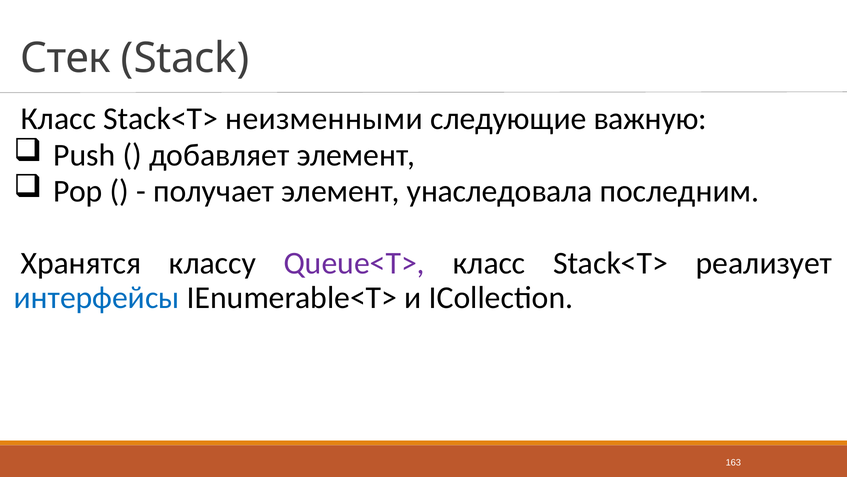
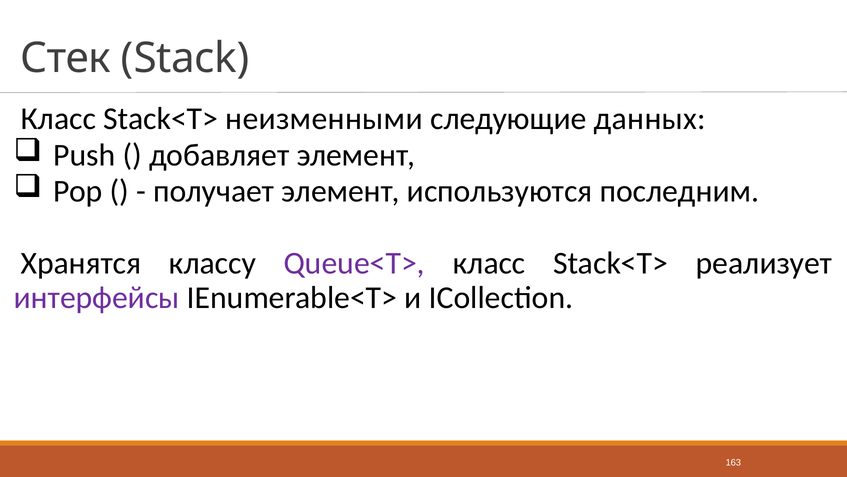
важную: важную -> данных
унаследовала: унаследовала -> используются
интерфейсы colour: blue -> purple
